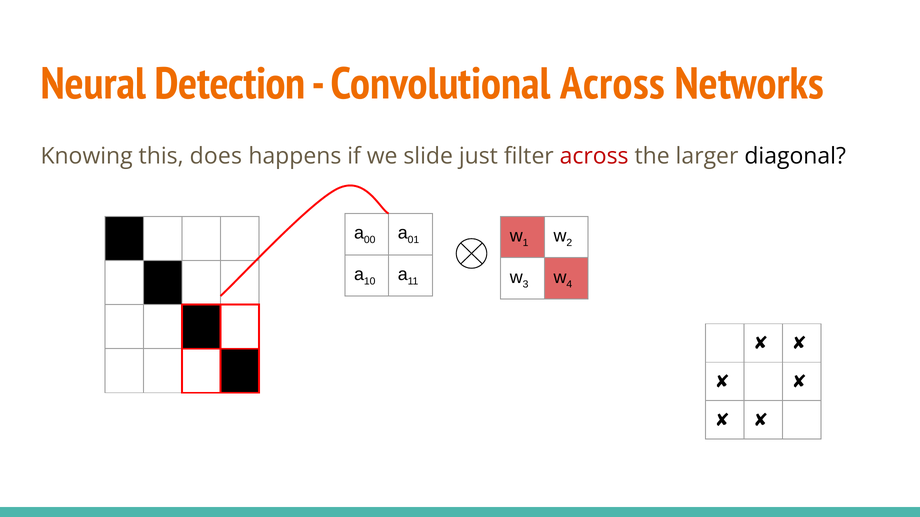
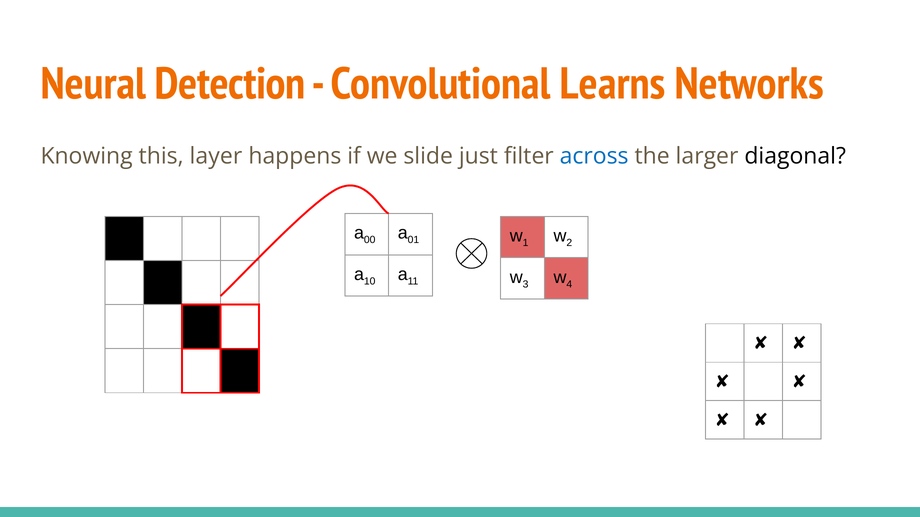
Convolutional Across: Across -> Learns
does: does -> layer
across at (594, 156) colour: red -> blue
